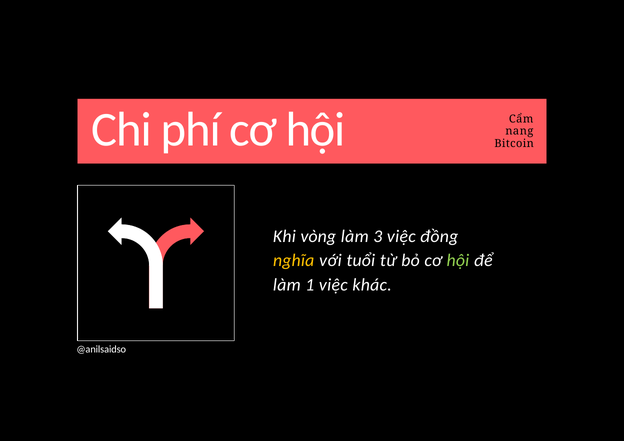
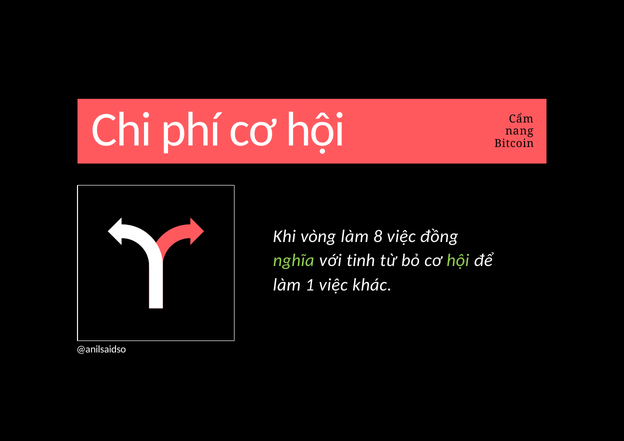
3: 3 -> 8
nghĩa colour: yellow -> light green
tuổi: tuổi -> tinh
